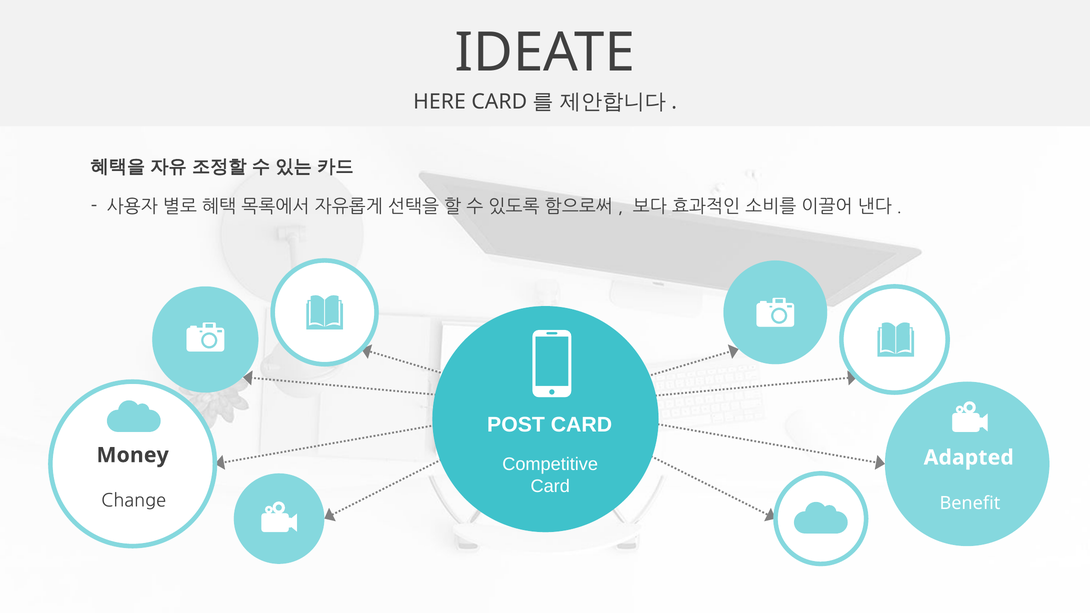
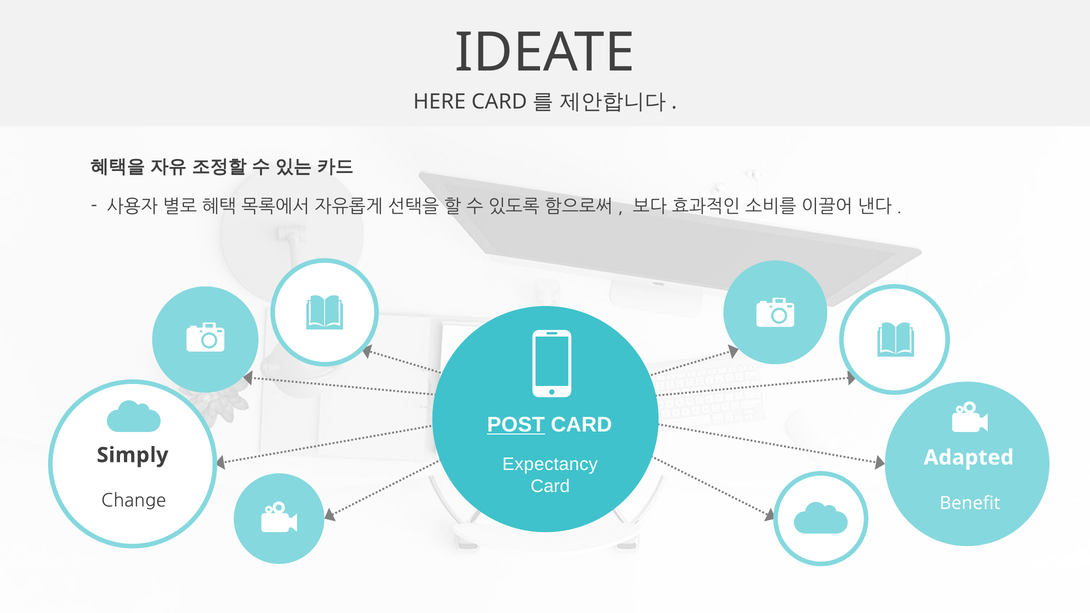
POST underline: none -> present
Money: Money -> Simply
Competitive: Competitive -> Expectancy
